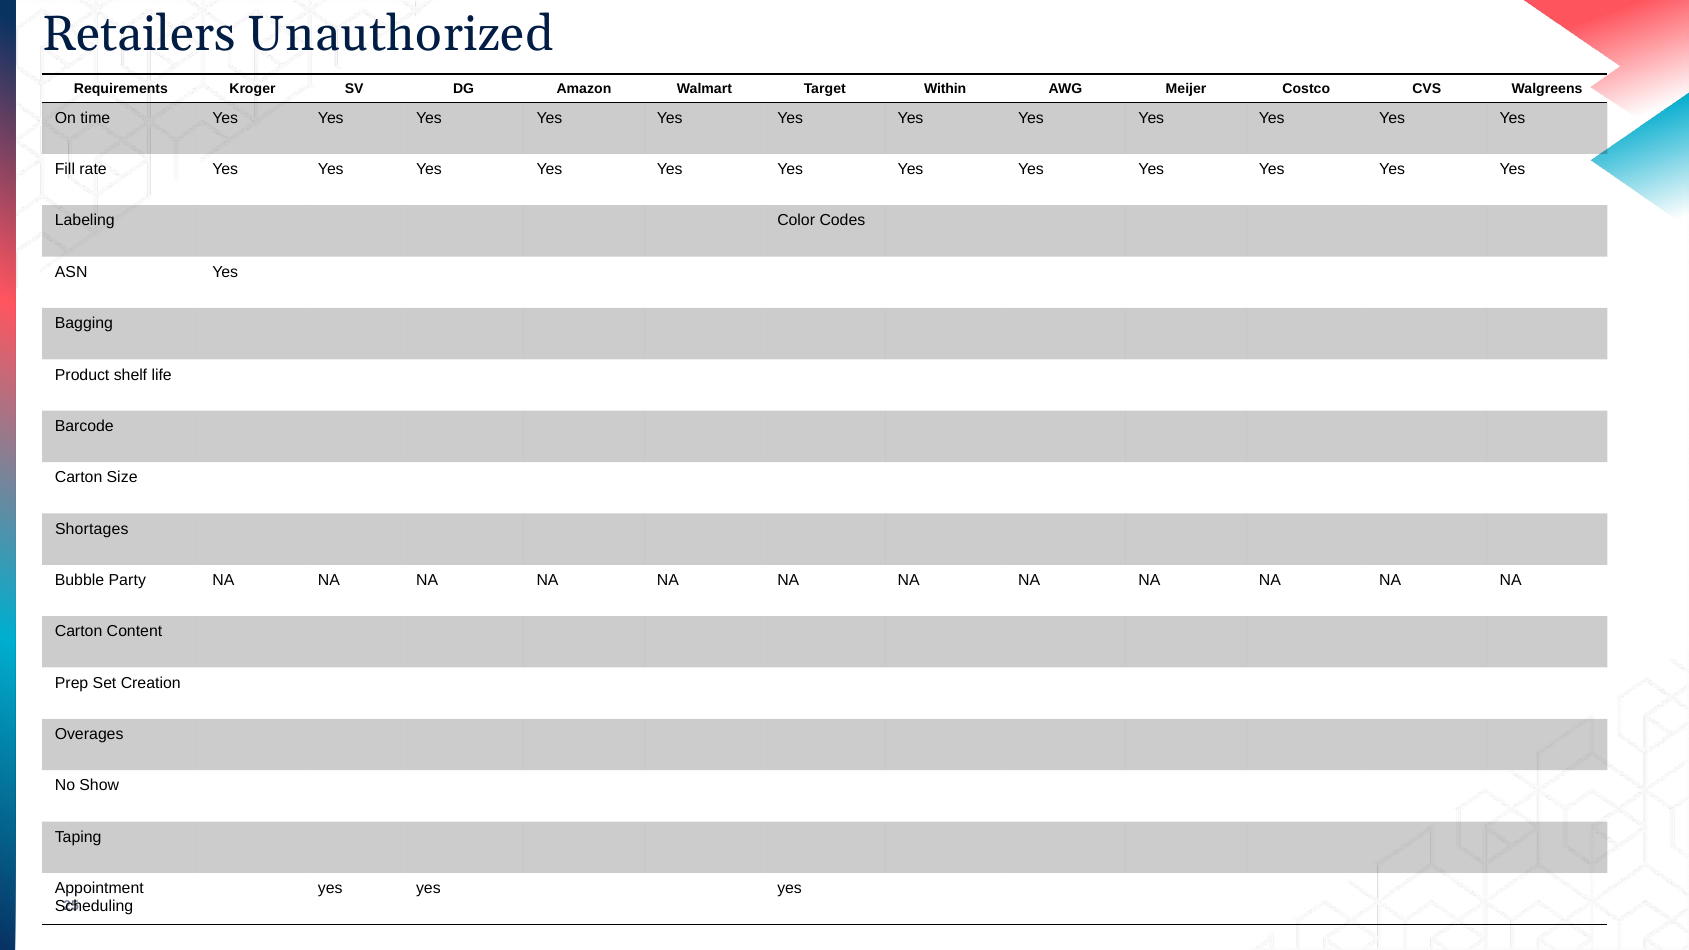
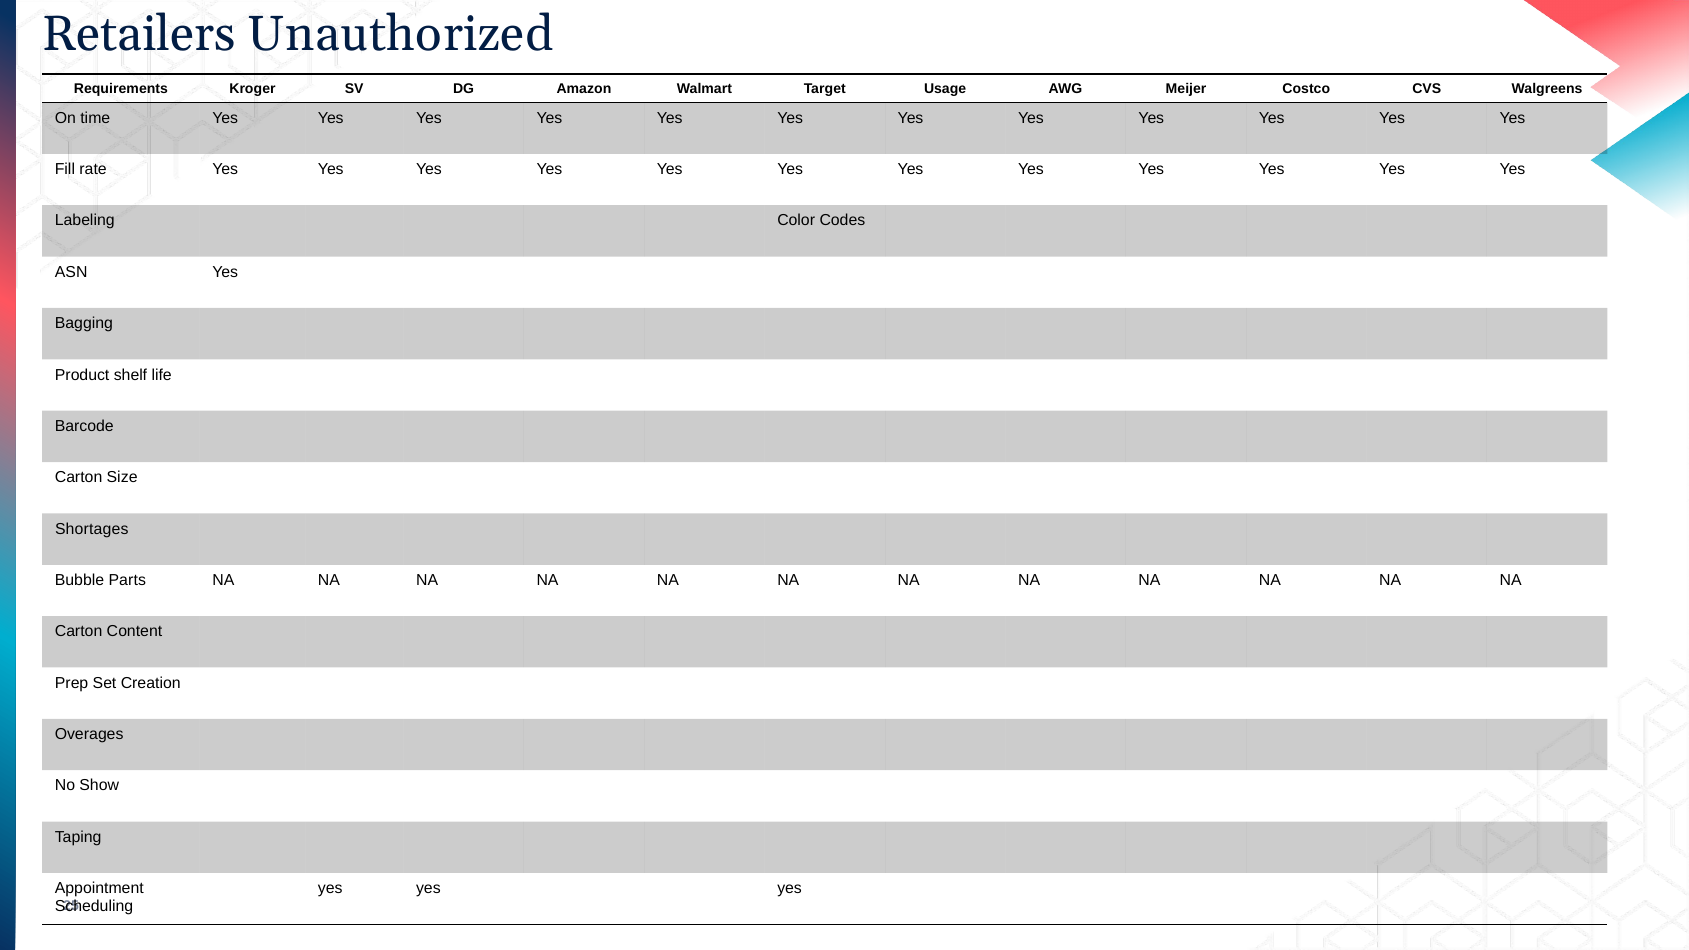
Within: Within -> Usage
Party: Party -> Parts
